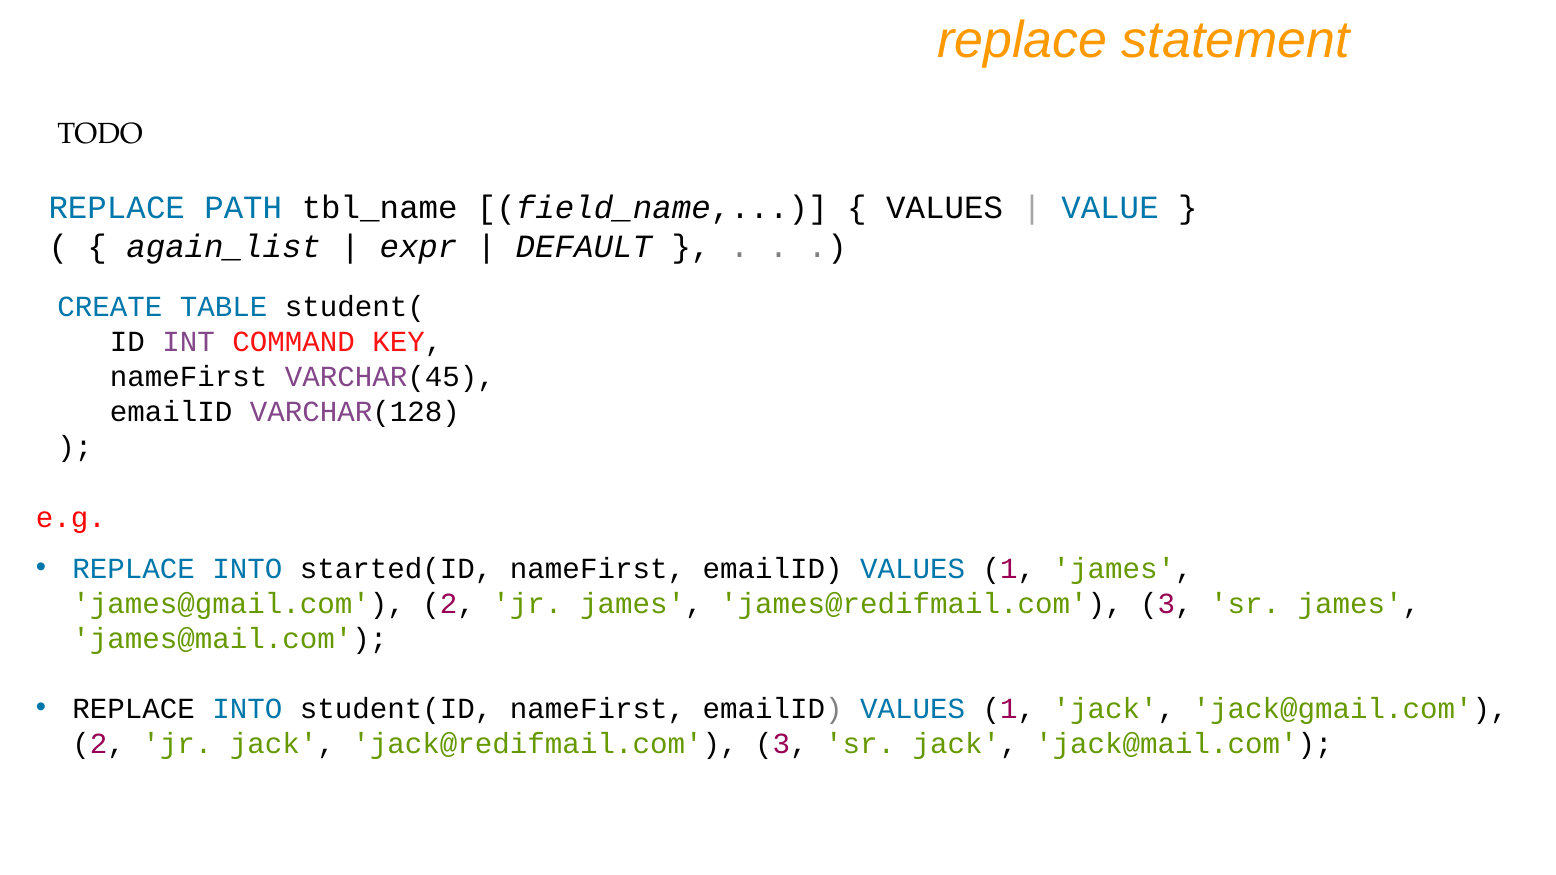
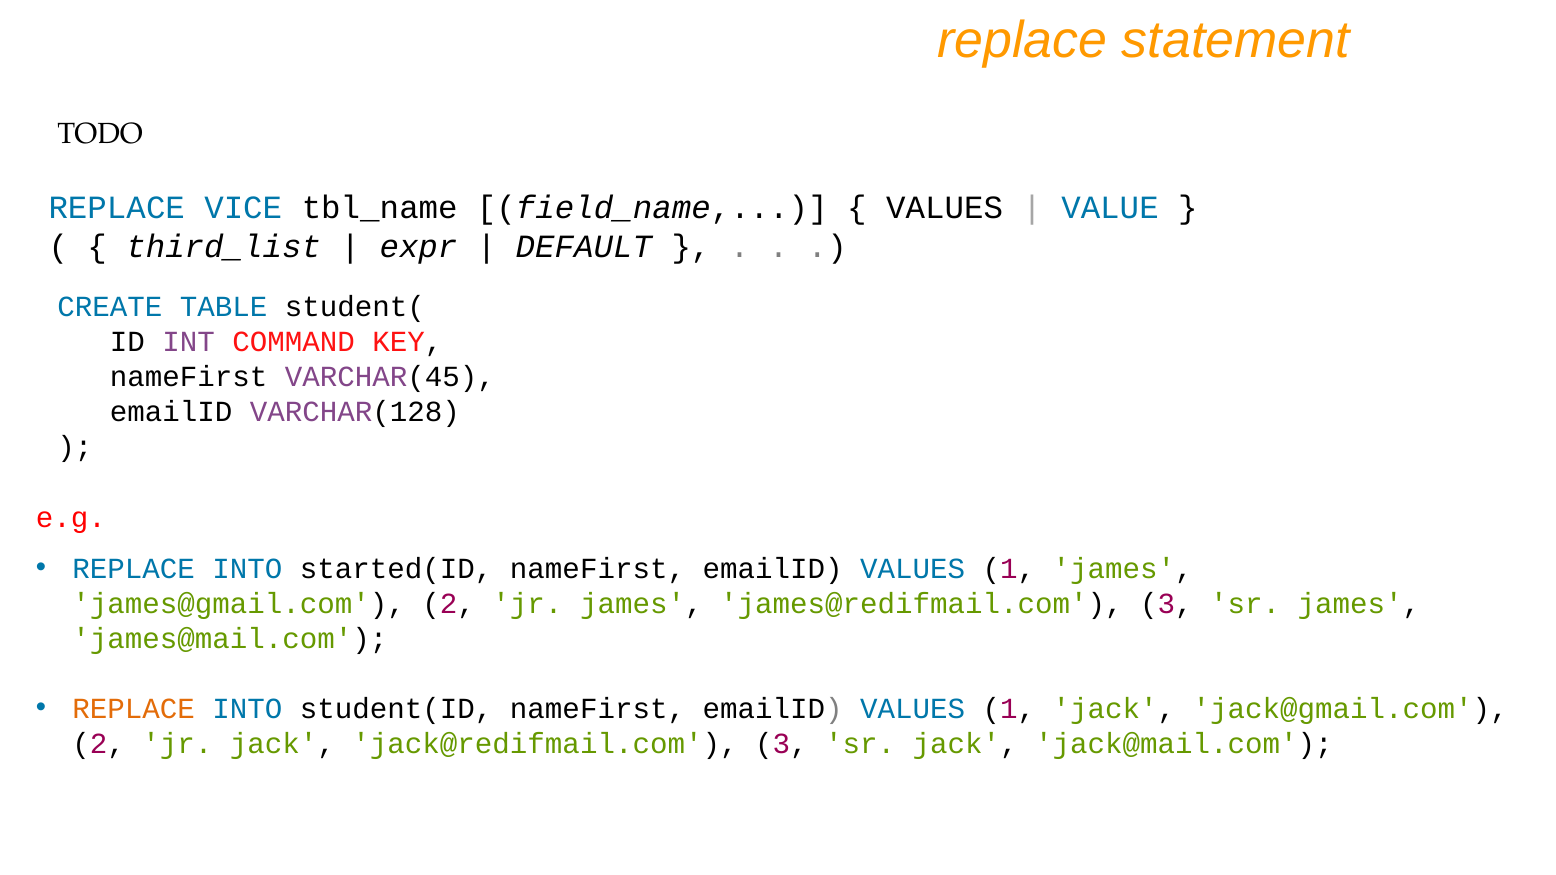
PATH: PATH -> VICE
again_list: again_list -> third_list
REPLACE at (134, 709) colour: black -> orange
